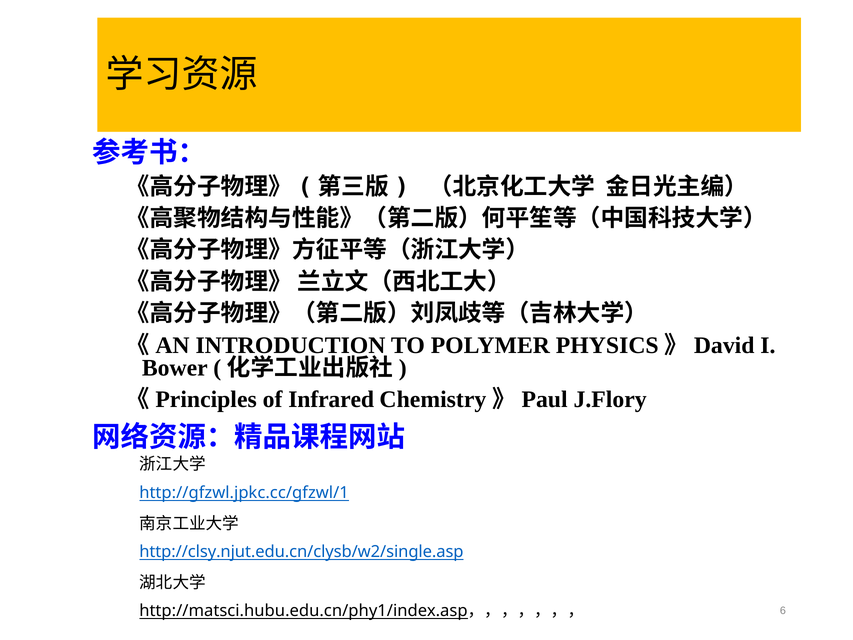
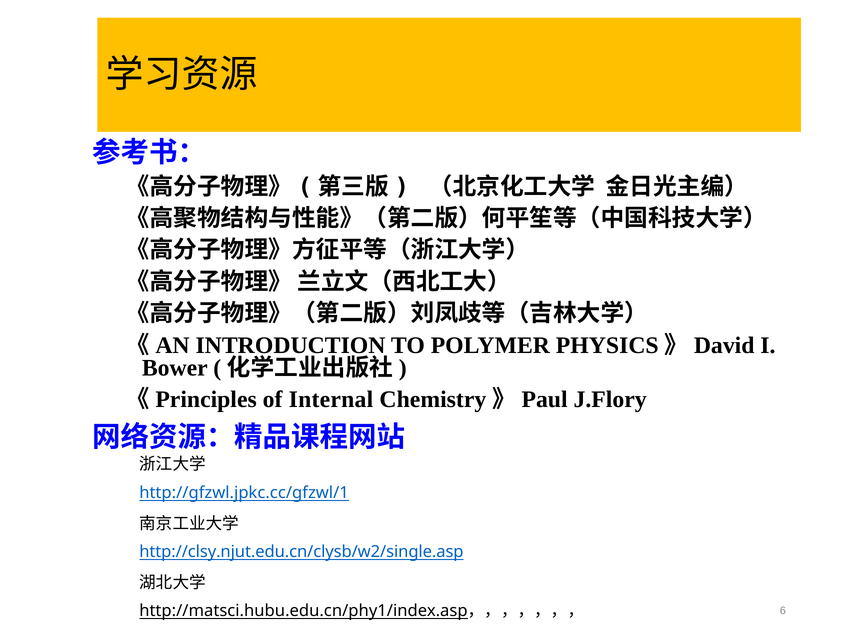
Infrared: Infrared -> Internal
